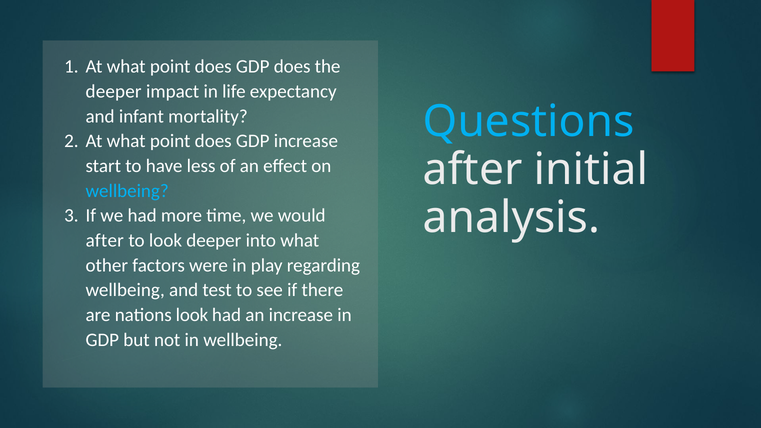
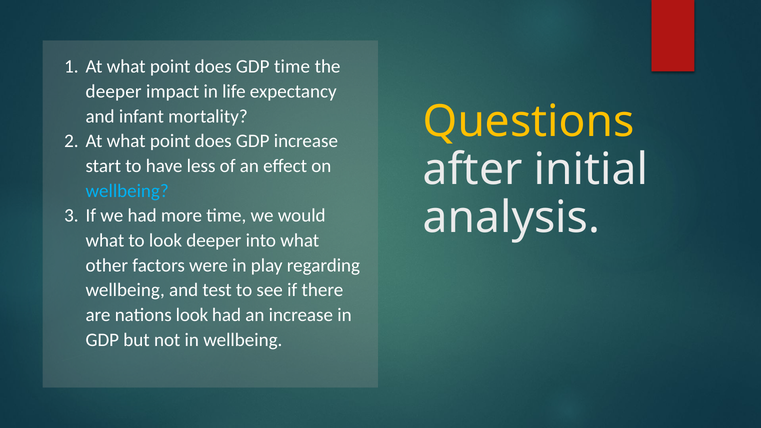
GDP does: does -> time
Questions colour: light blue -> yellow
after at (105, 241): after -> what
